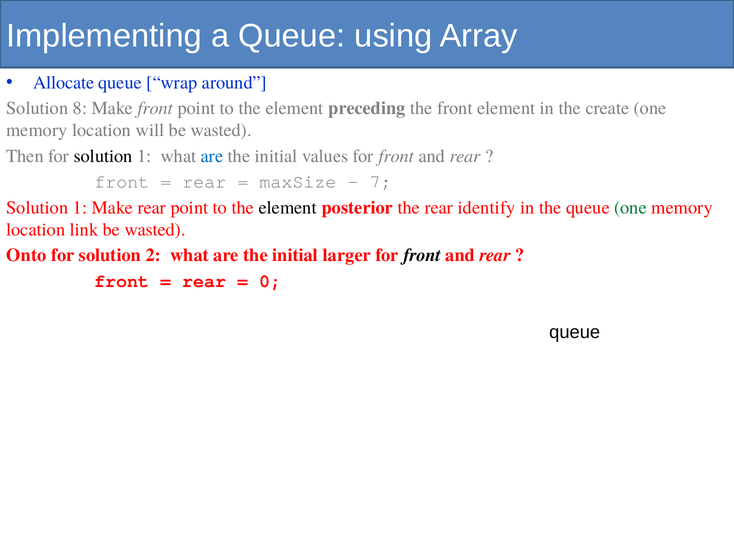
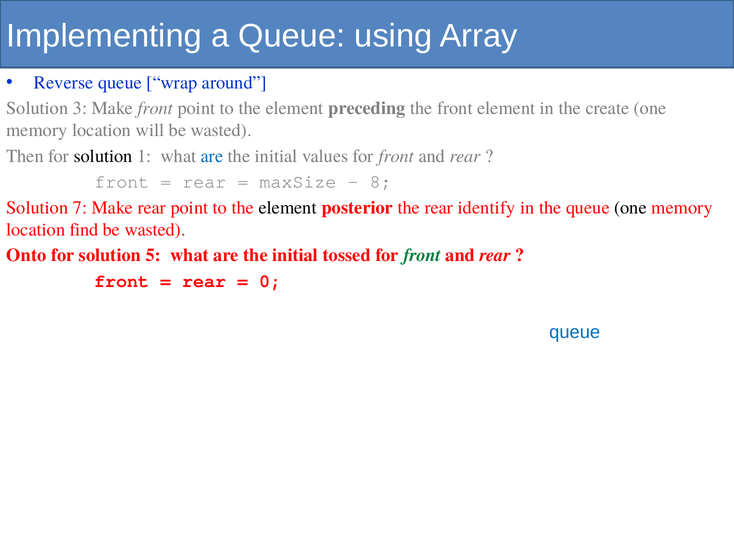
Allocate: Allocate -> Reverse
8: 8 -> 3
7: 7 -> 8
1 at (80, 207): 1 -> 7
one at (631, 207) colour: green -> black
link: link -> find
2: 2 -> 5
larger: larger -> tossed
front at (422, 255) colour: black -> green
queue at (575, 332) colour: black -> blue
